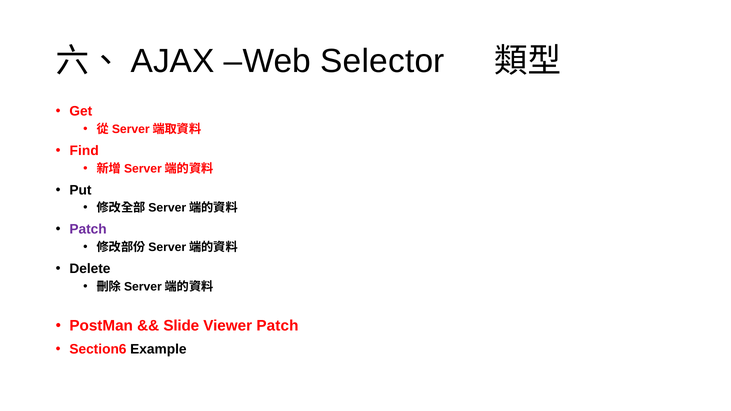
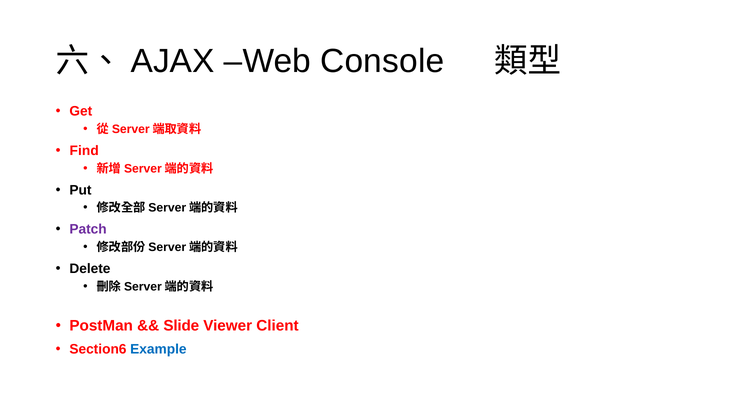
Selector: Selector -> Console
Viewer Patch: Patch -> Client
Example colour: black -> blue
